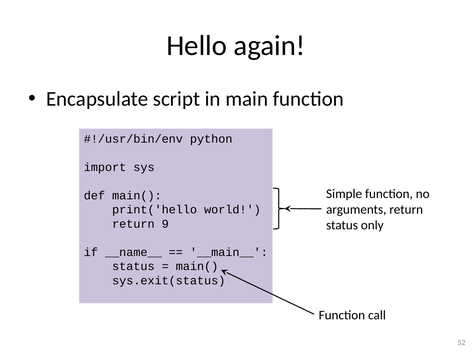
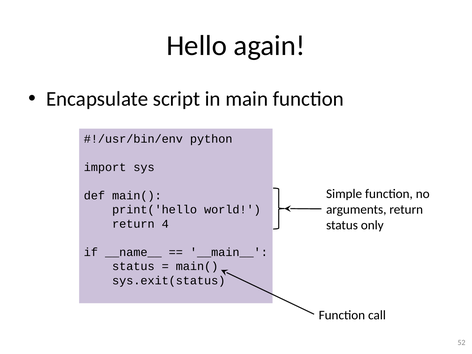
9: 9 -> 4
